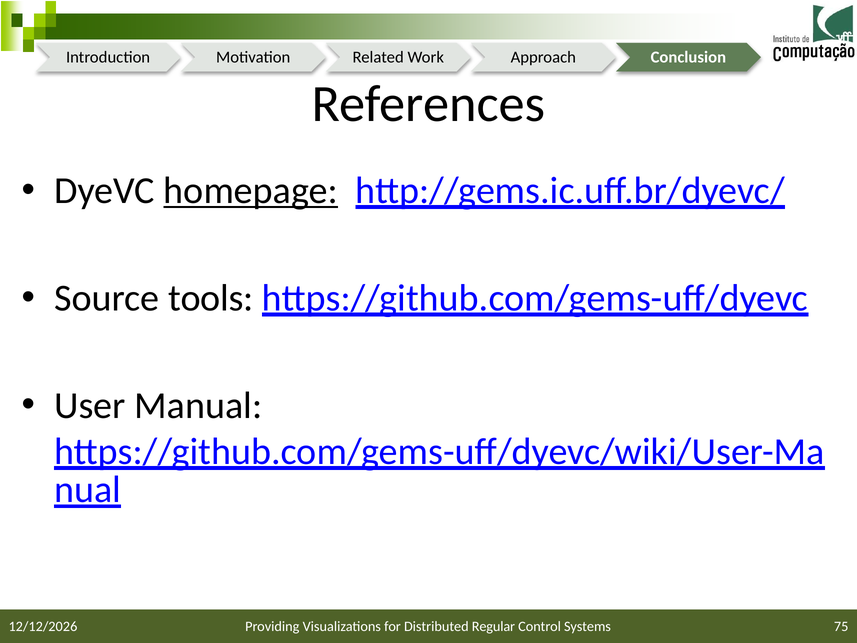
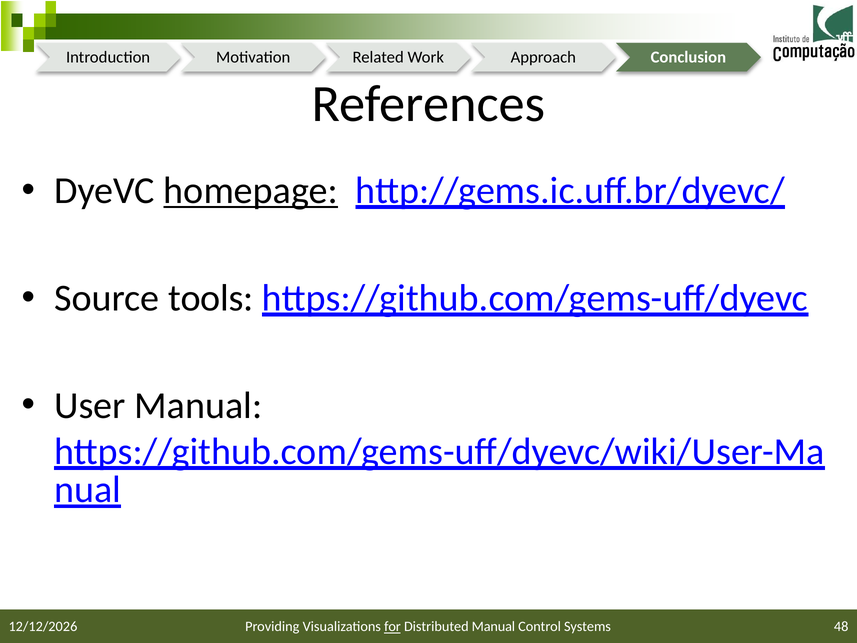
for underline: none -> present
Distributed Regular: Regular -> Manual
75: 75 -> 48
